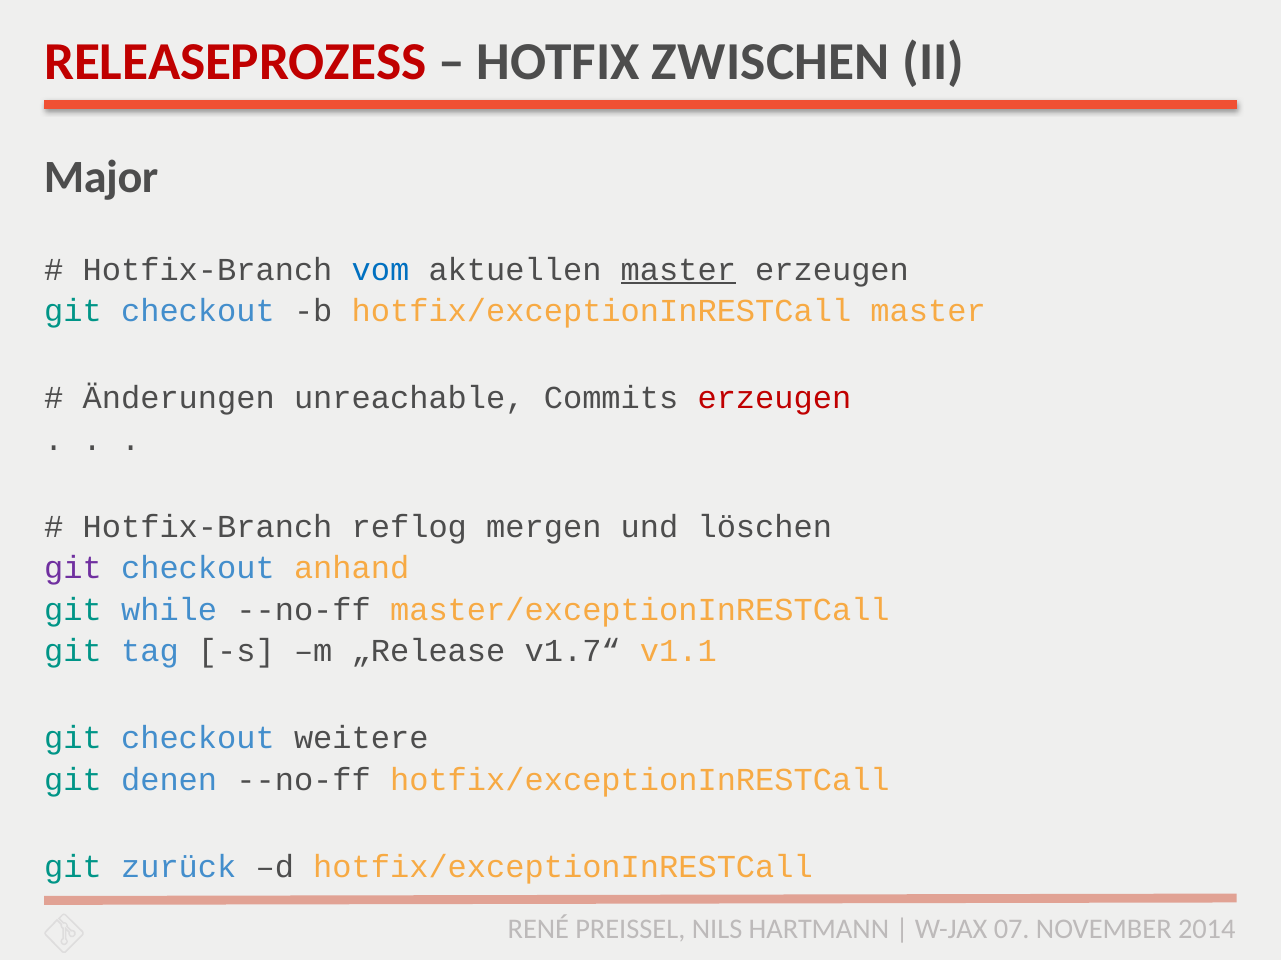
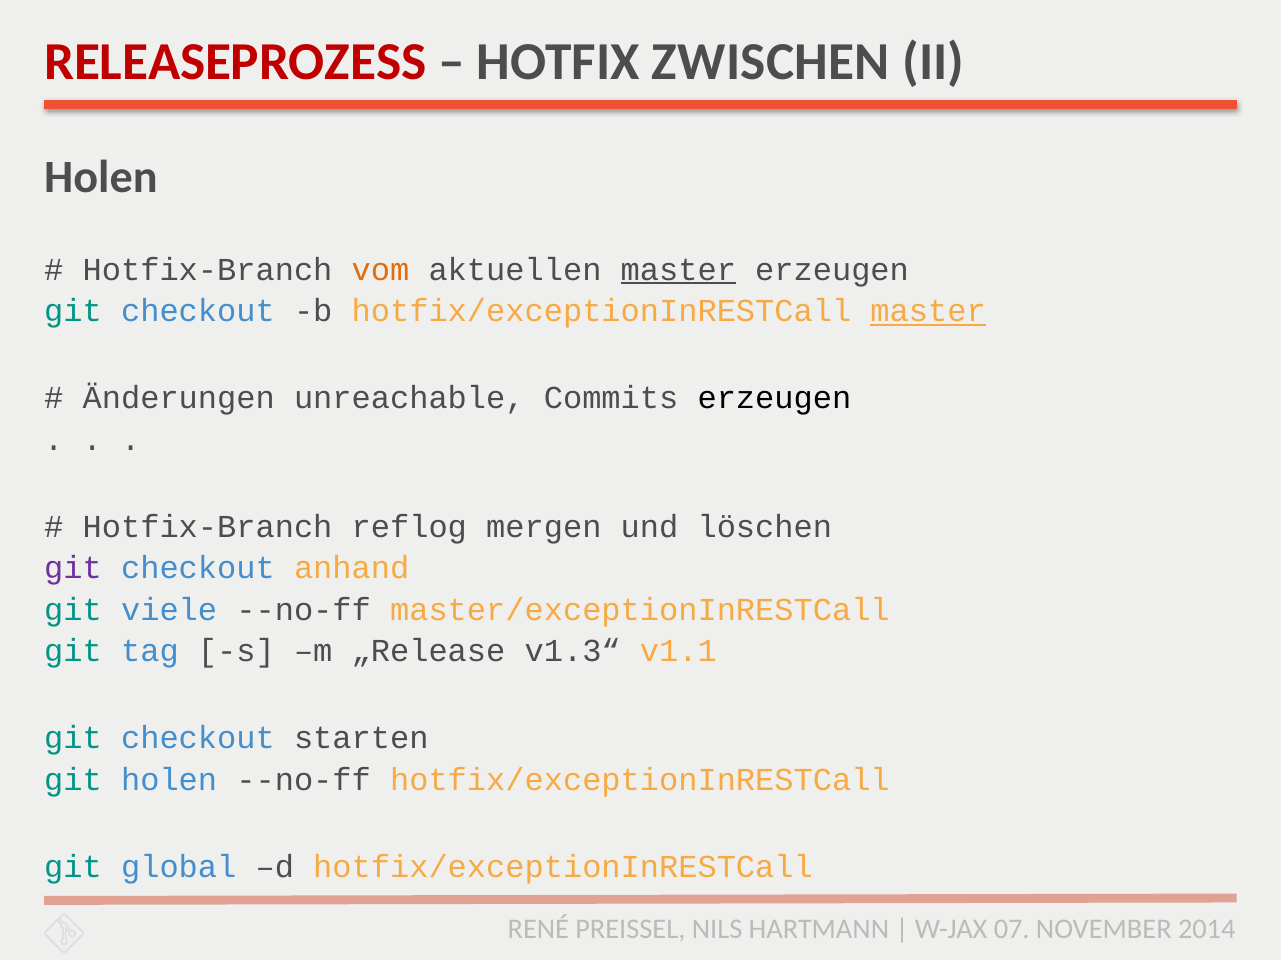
Major at (101, 177): Major -> Holen
vom colour: blue -> orange
master at (928, 311) underline: none -> present
erzeugen at (774, 398) colour: red -> black
while: while -> viele
v1.7“: v1.7“ -> v1.3“
weitere: weitere -> starten
git denen: denen -> holen
zurück: zurück -> global
